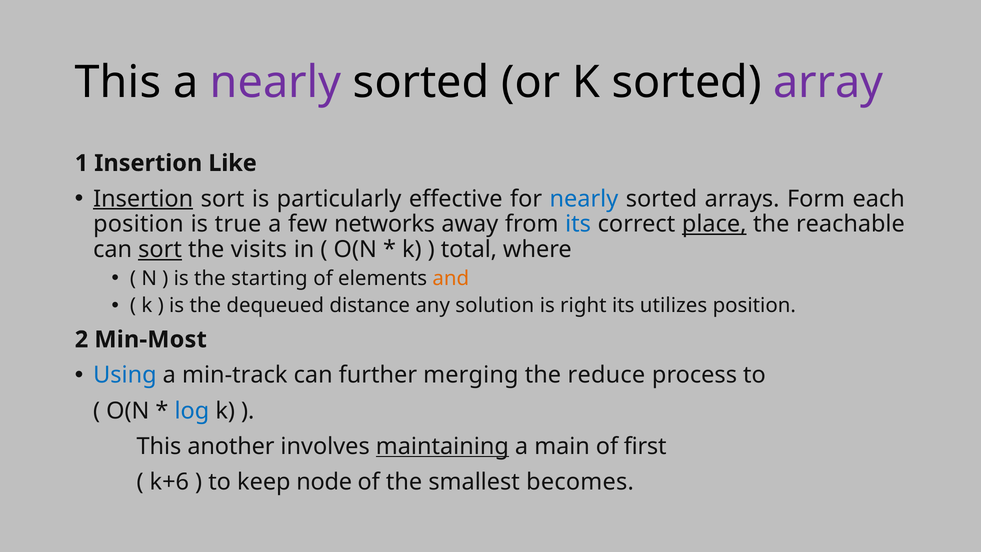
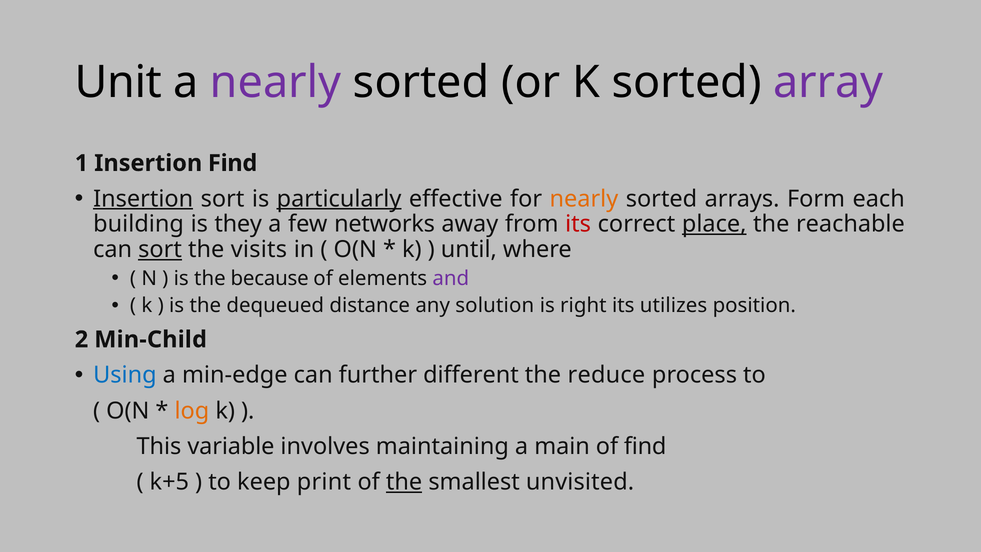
This at (118, 82): This -> Unit
Insertion Like: Like -> Find
particularly underline: none -> present
nearly at (584, 199) colour: blue -> orange
position at (138, 224): position -> building
true: true -> they
its at (578, 224) colour: blue -> red
total: total -> until
starting: starting -> because
and colour: orange -> purple
Min-Most: Min-Most -> Min-Child
min-track: min-track -> min-edge
merging: merging -> different
log colour: blue -> orange
another: another -> variable
maintaining underline: present -> none
of first: first -> find
k+6: k+6 -> k+5
node: node -> print
the at (404, 482) underline: none -> present
becomes: becomes -> unvisited
